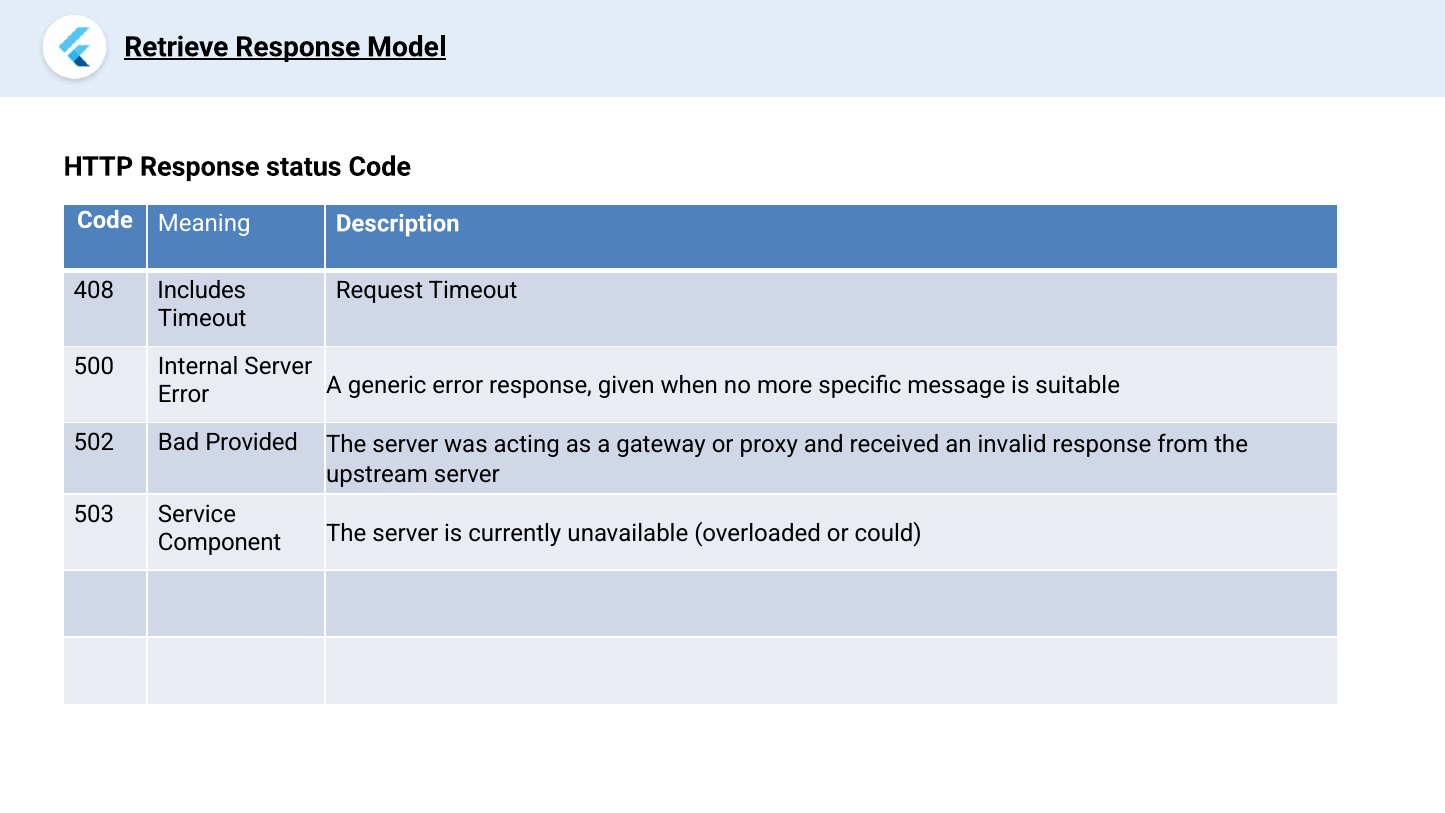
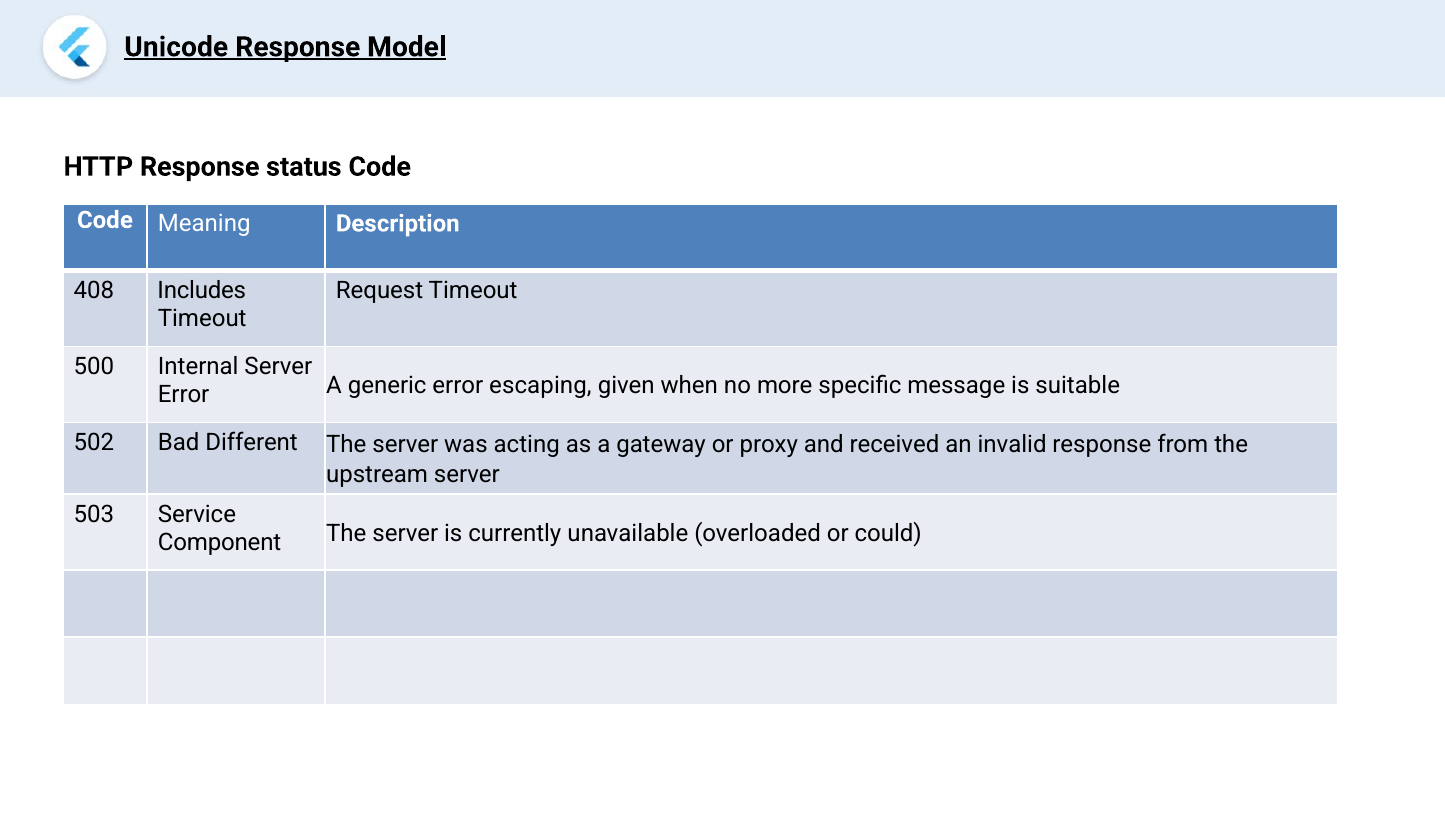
Retrieve: Retrieve -> Unicode
error response: response -> escaping
Provided: Provided -> Different
